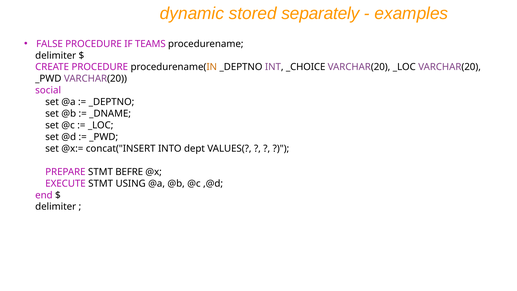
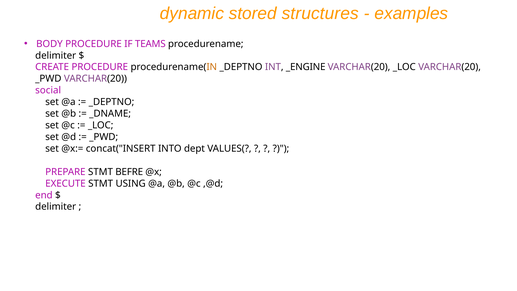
separately: separately -> structures
FALSE: FALSE -> BODY
_CHOICE: _CHOICE -> _ENGINE
